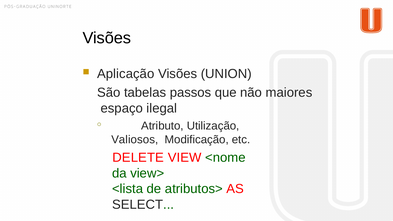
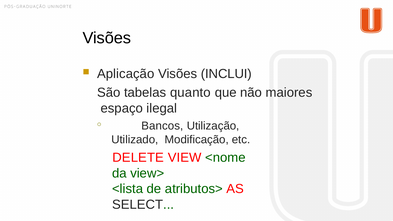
UNION: UNION -> INCLUI
passos: passos -> quanto
Atributo: Atributo -> Bancos
Valiosos: Valiosos -> Utilizado
